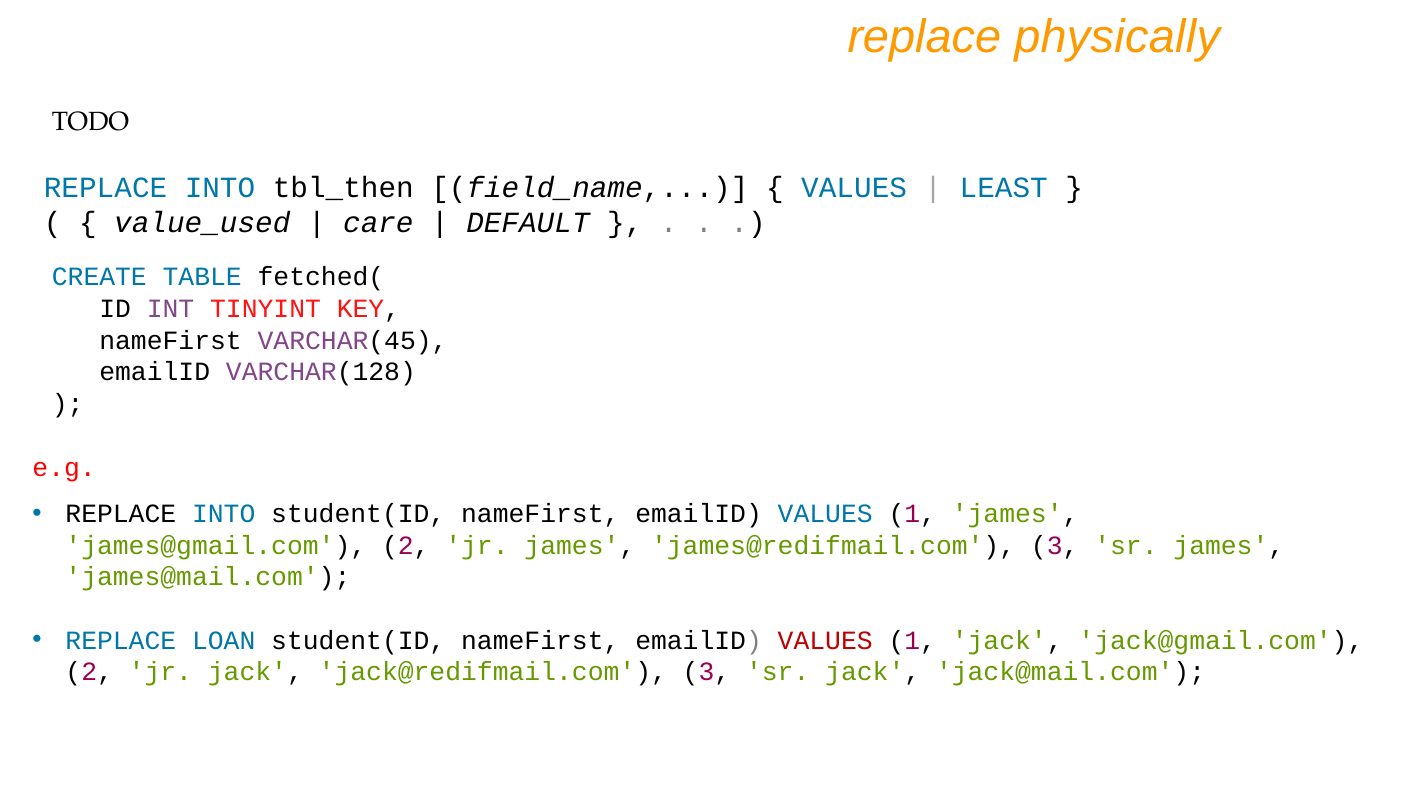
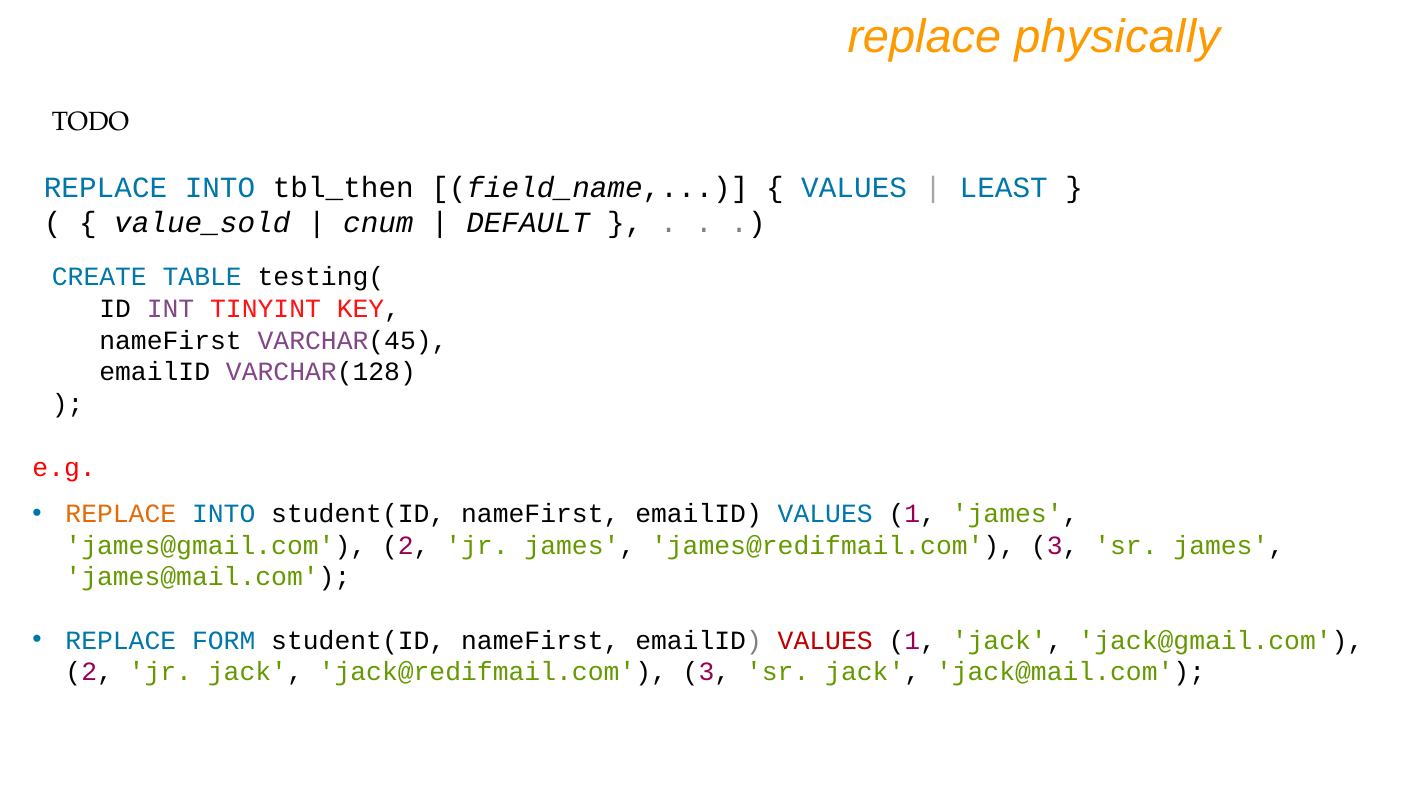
value_used: value_used -> value_sold
care: care -> cnum
fetched(: fetched( -> testing(
REPLACE at (121, 514) colour: black -> orange
LOAN: LOAN -> FORM
